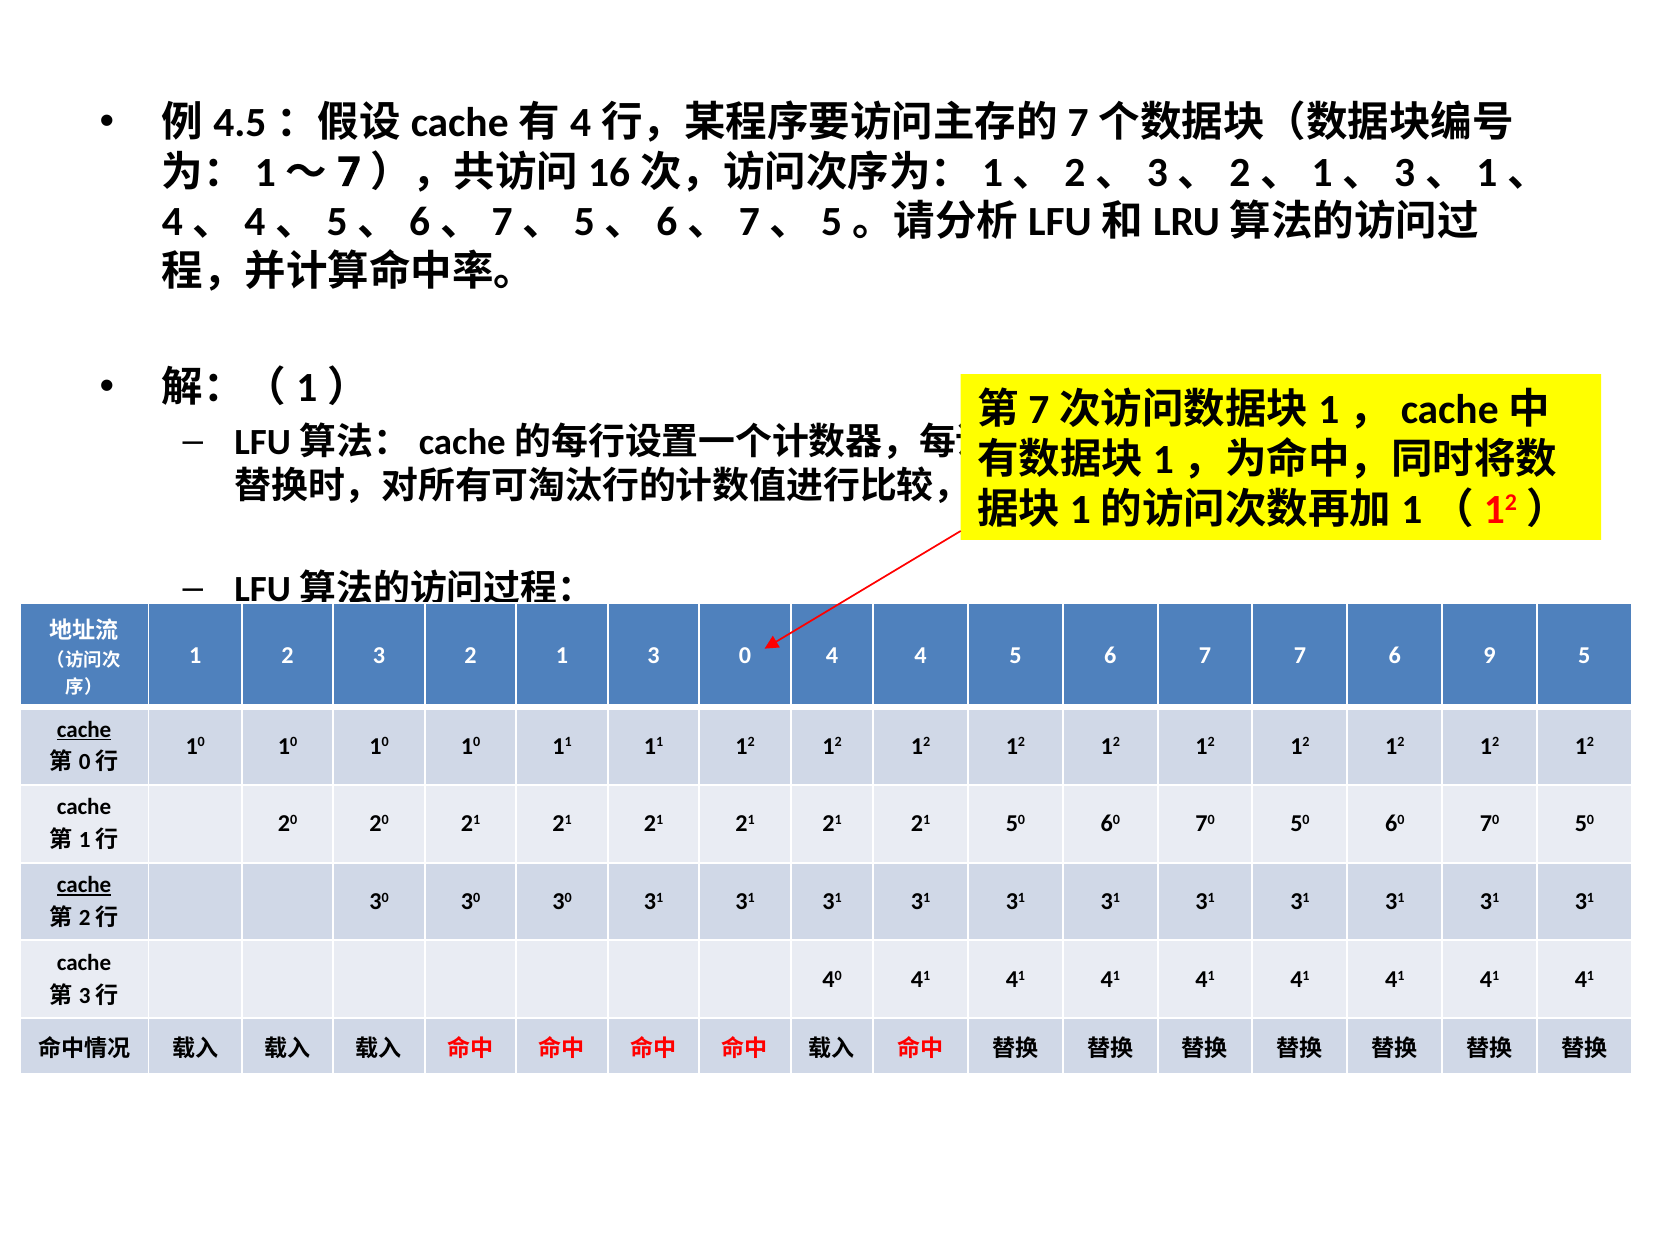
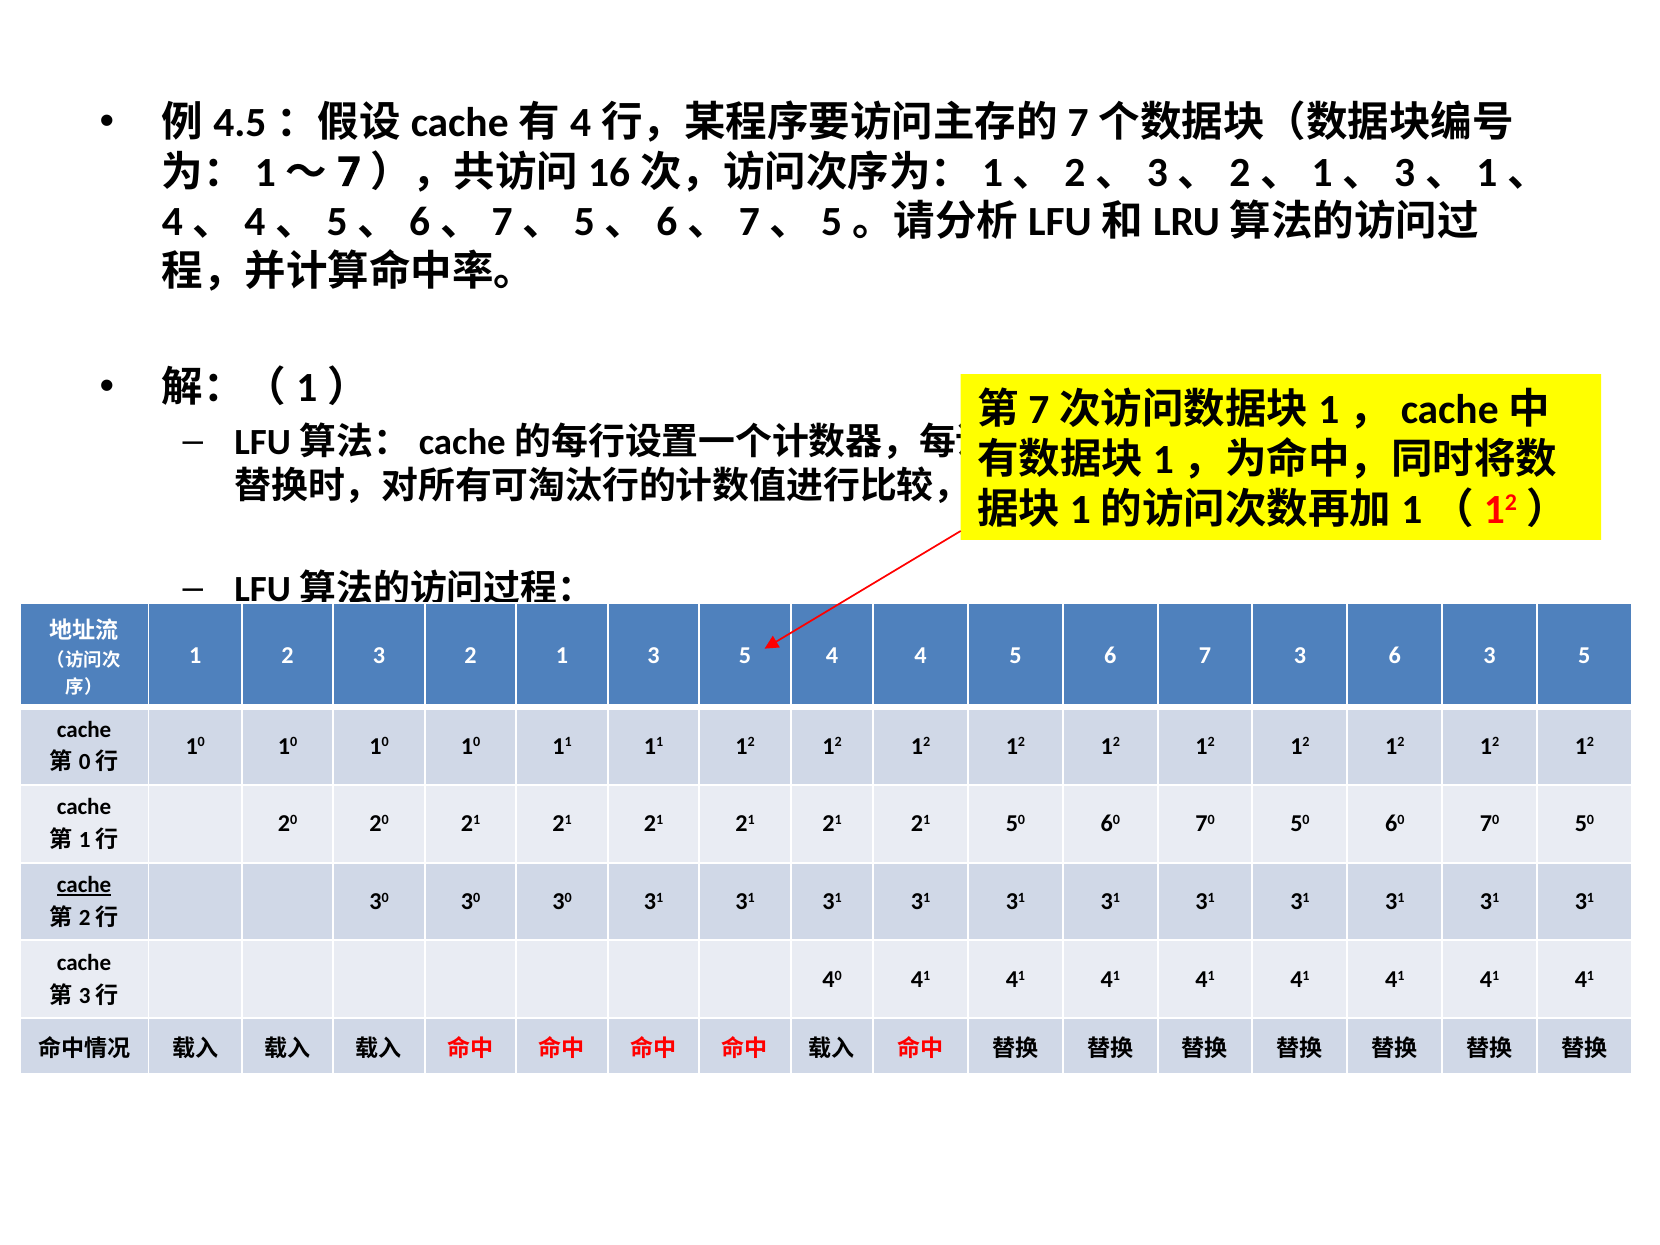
1 3 0: 0 -> 5
7 7: 7 -> 3
6 9: 9 -> 3
cache at (84, 729) underline: present -> none
